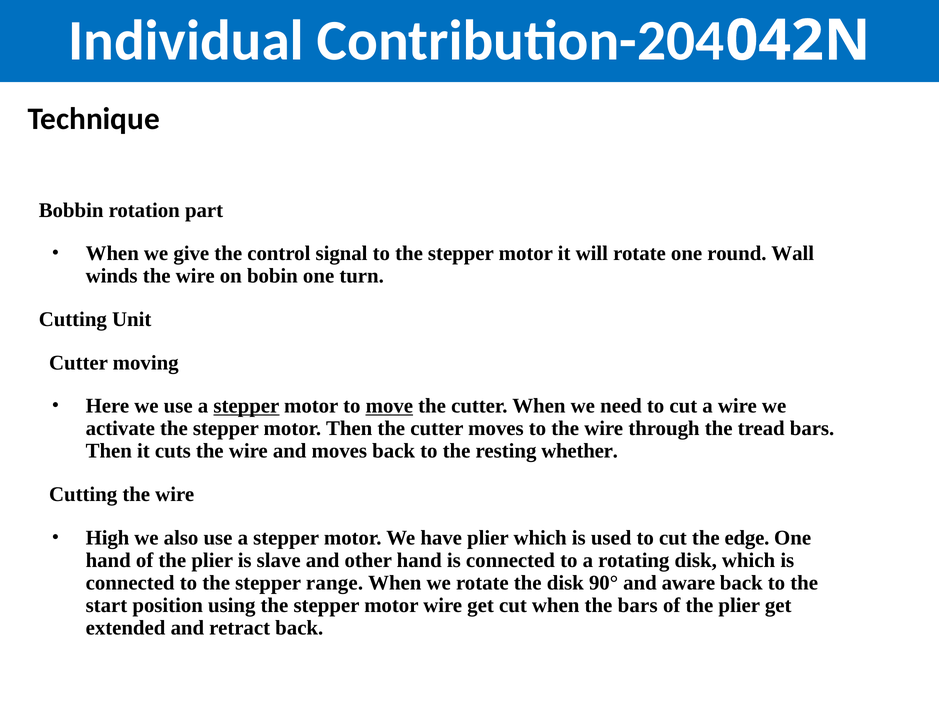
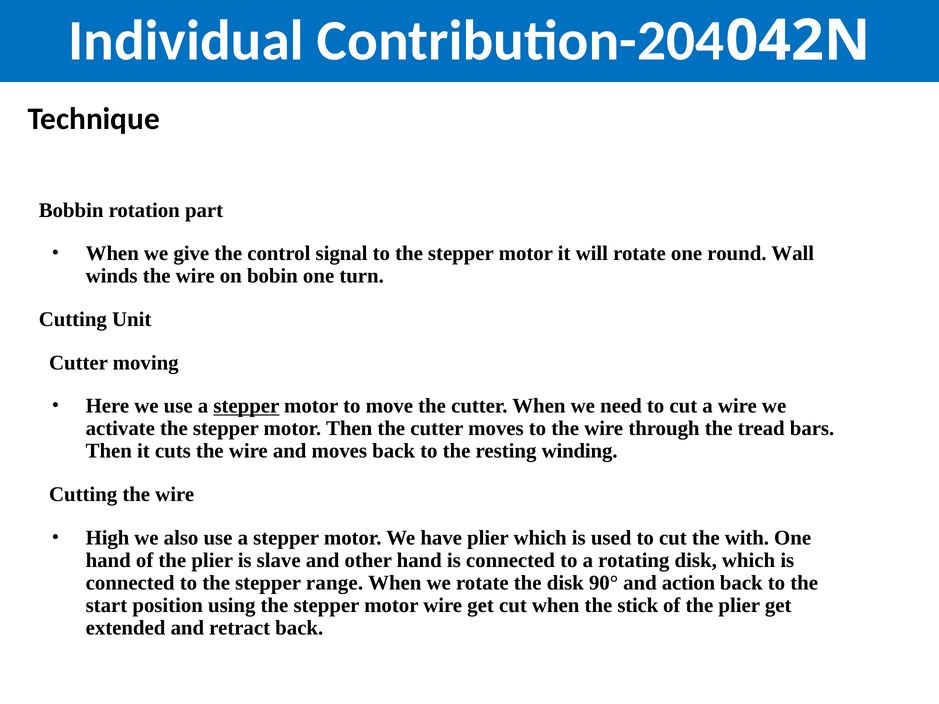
move underline: present -> none
whether: whether -> winding
edge: edge -> with
aware: aware -> action
the bars: bars -> stick
